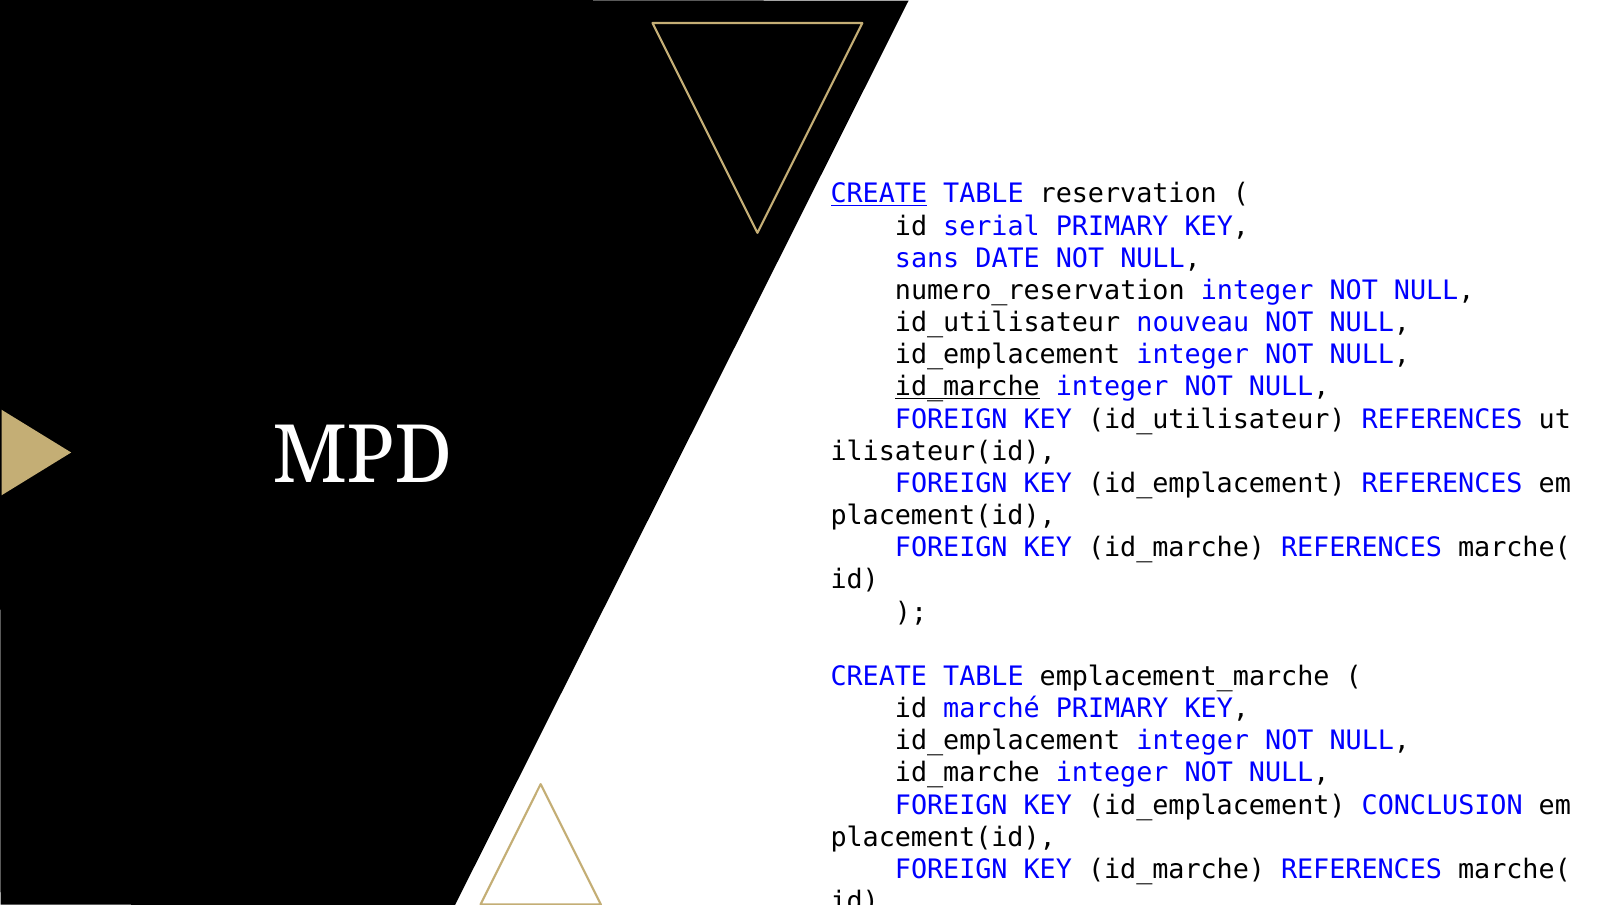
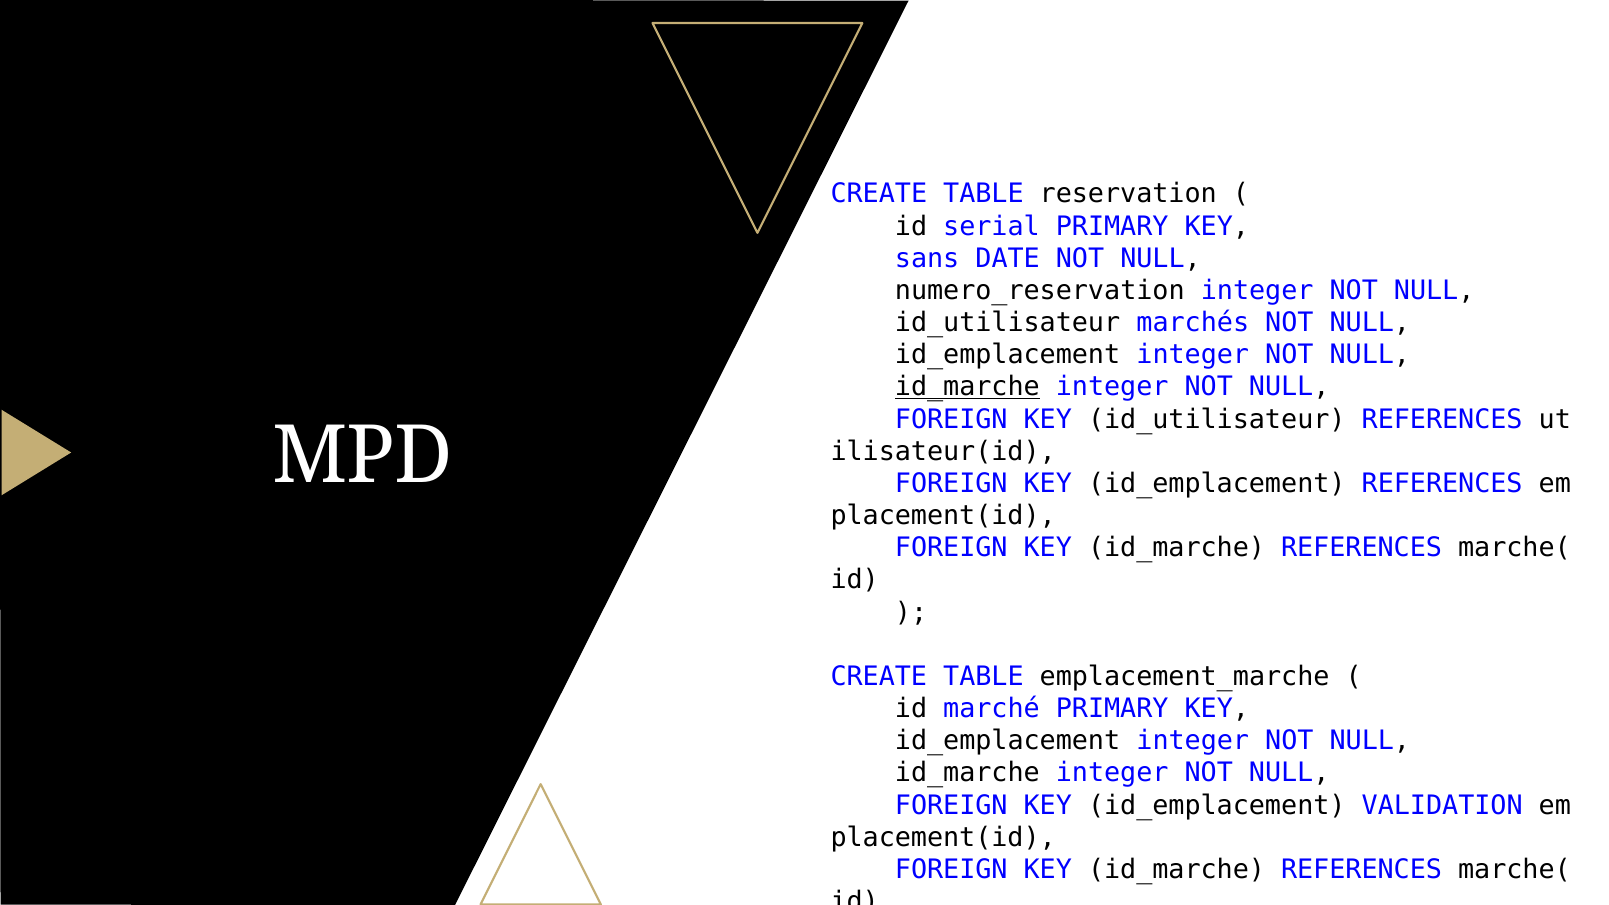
CREATE at (879, 194) underline: present -> none
nouveau: nouveau -> marchés
CONCLUSION: CONCLUSION -> VALIDATION
